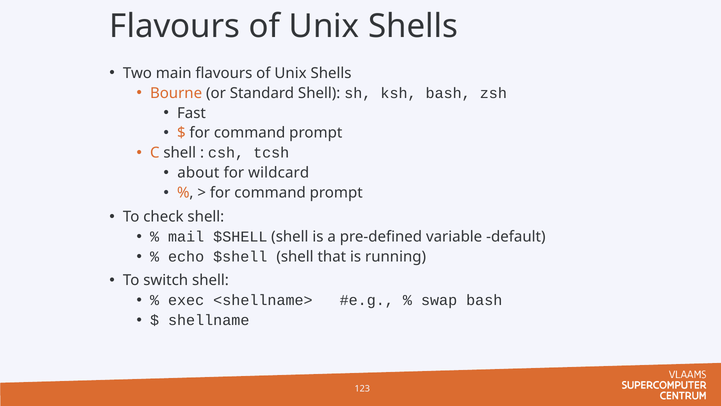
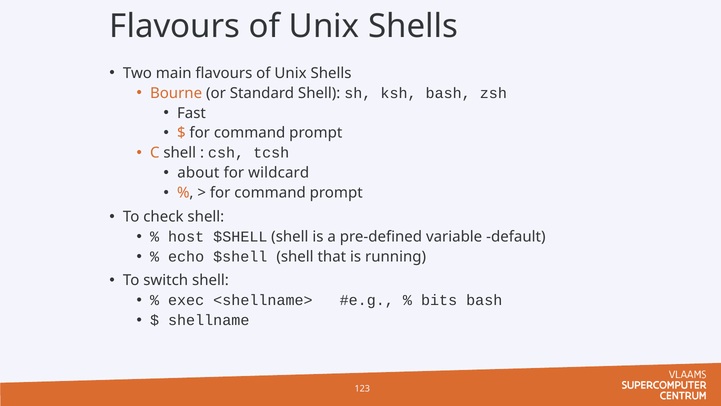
mail: mail -> host
swap: swap -> bits
